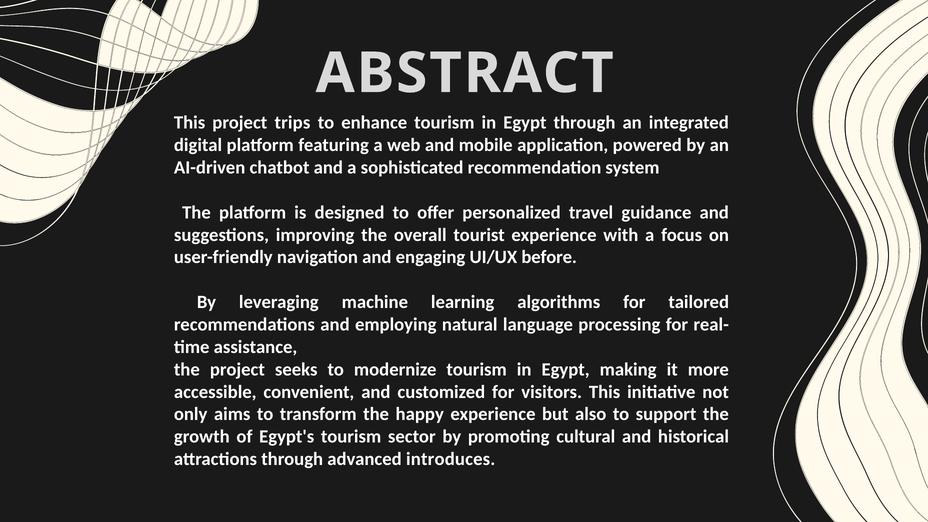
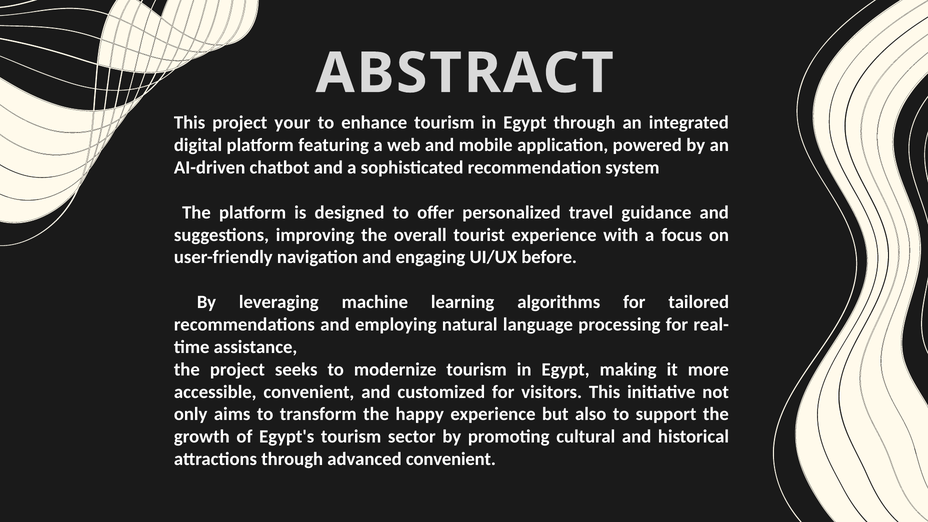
trips: trips -> your
advanced introduces: introduces -> convenient
